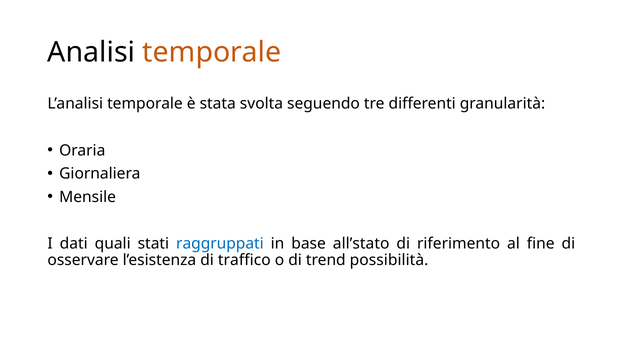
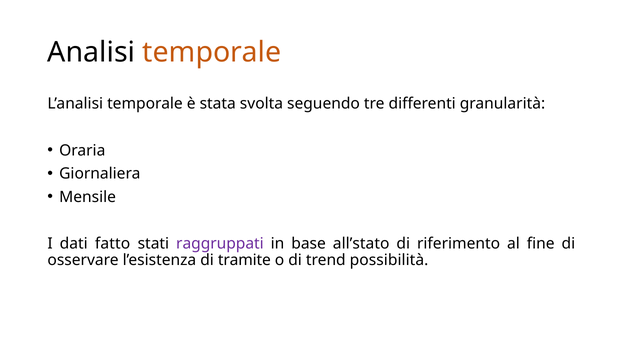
quali: quali -> fatto
raggruppati colour: blue -> purple
traffico: traffico -> tramite
